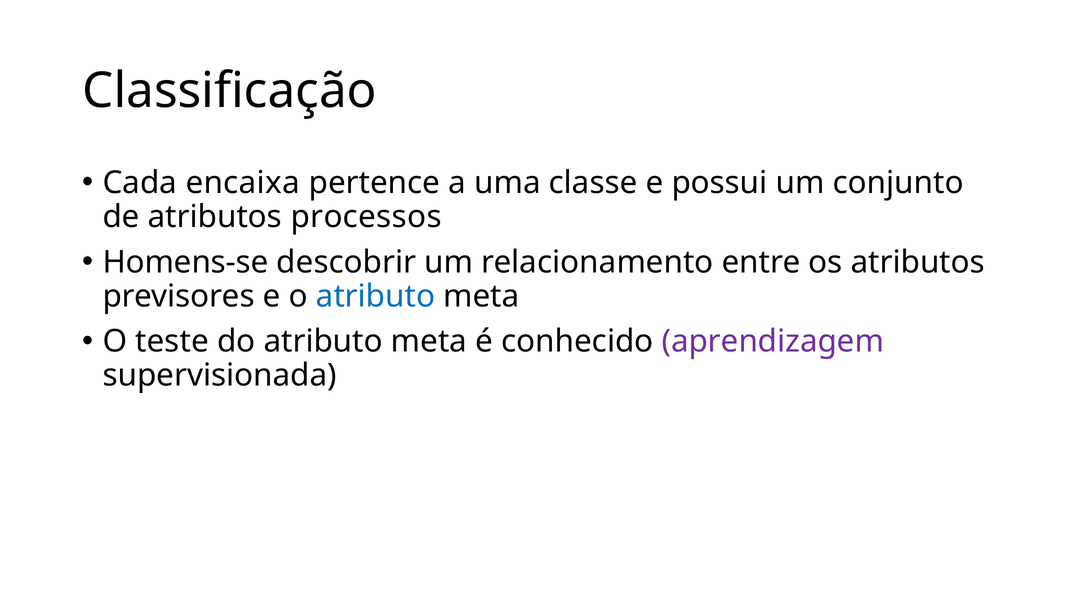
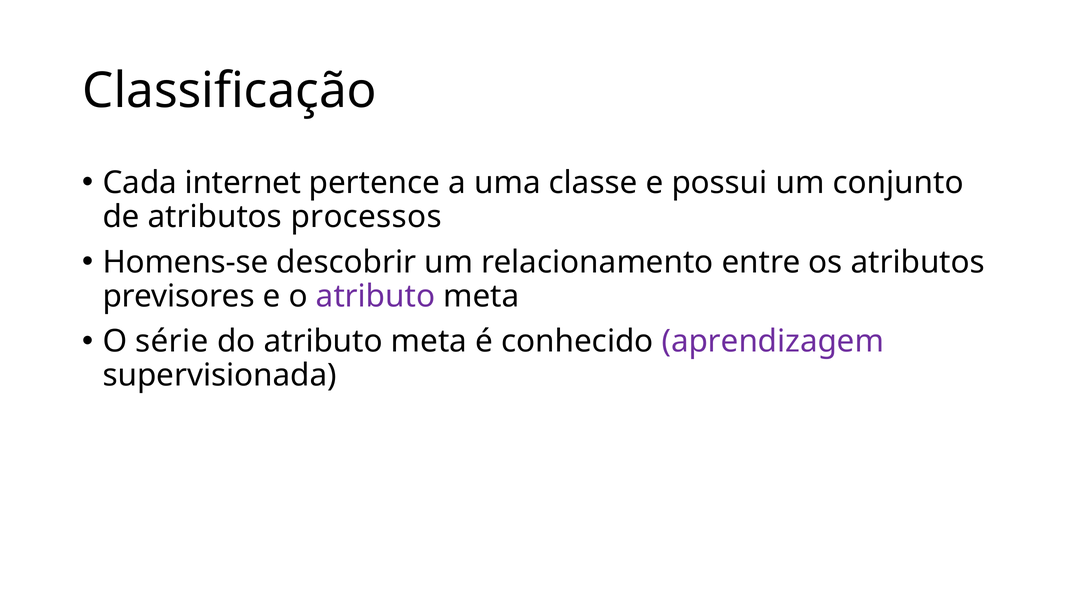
encaixa: encaixa -> internet
atributo at (376, 296) colour: blue -> purple
teste: teste -> série
